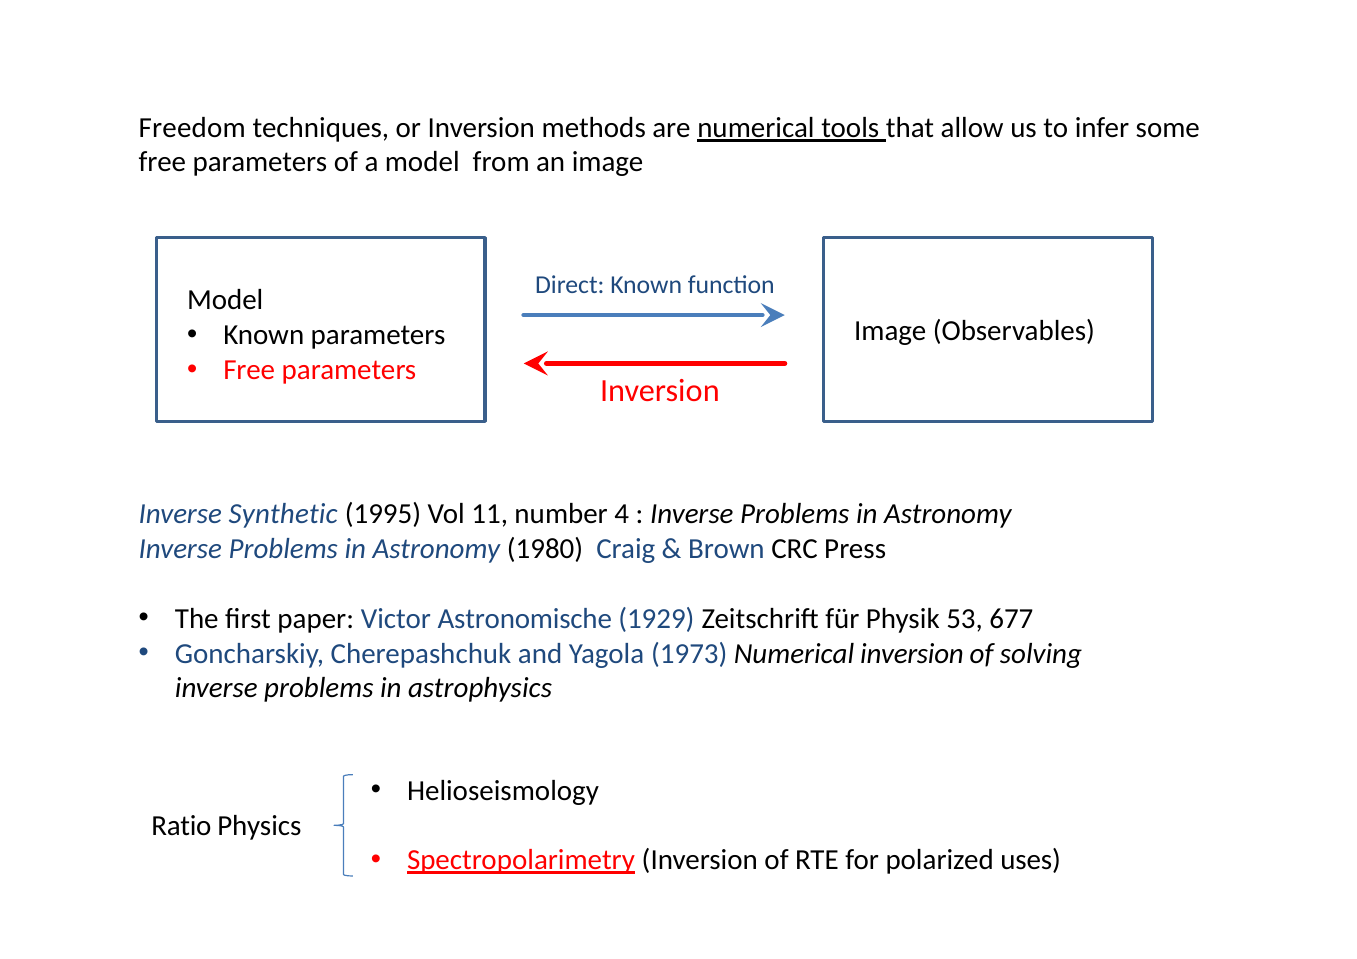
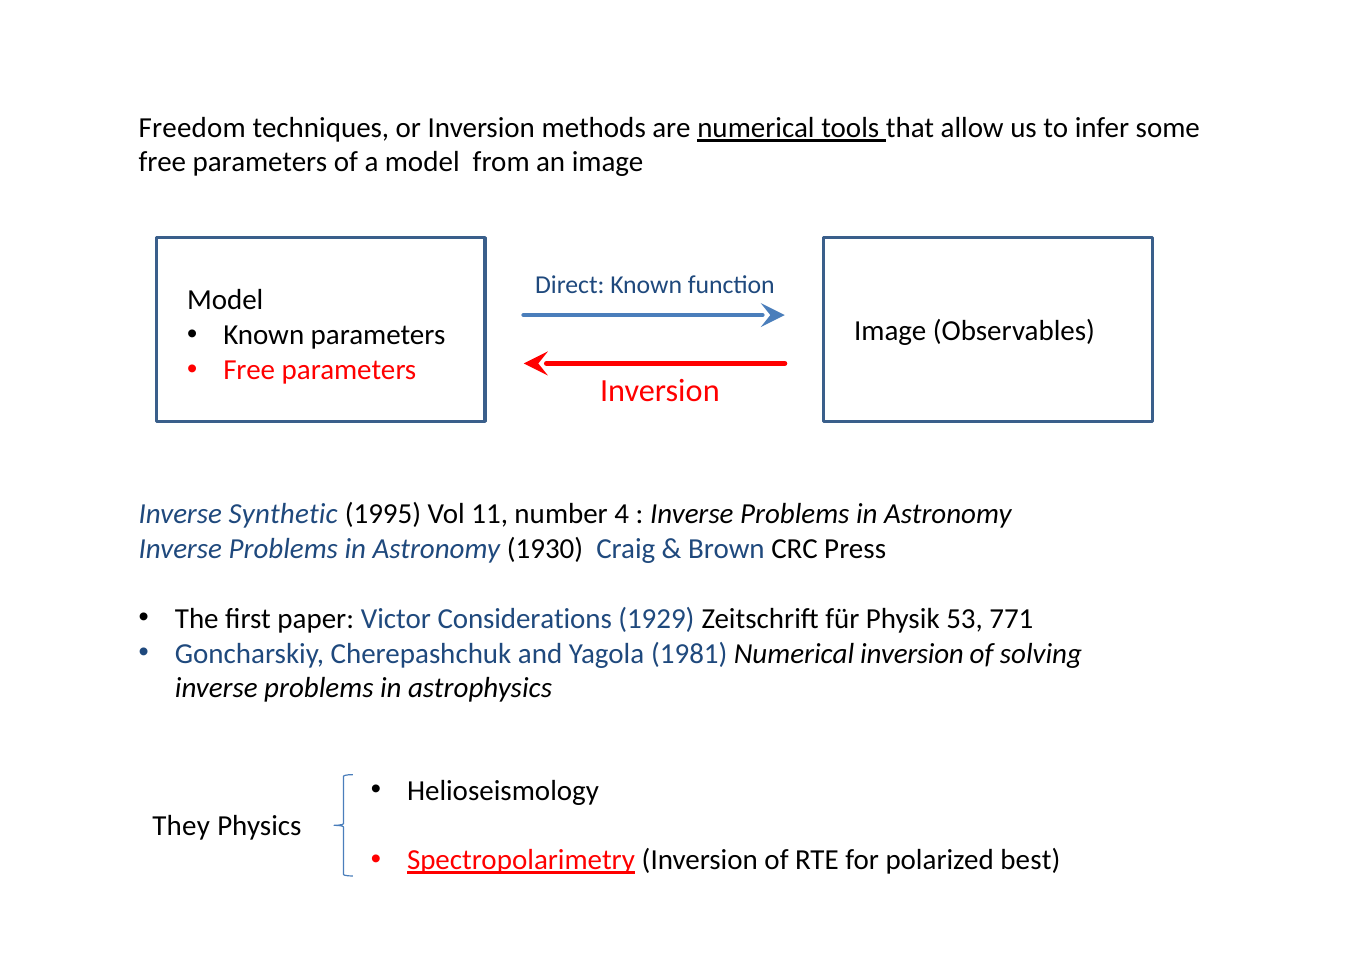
1980: 1980 -> 1930
Astronomische: Astronomische -> Considerations
677: 677 -> 771
1973: 1973 -> 1981
Ratio: Ratio -> They
uses: uses -> best
